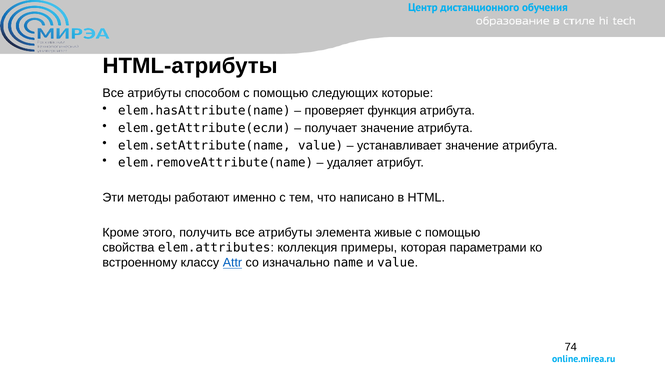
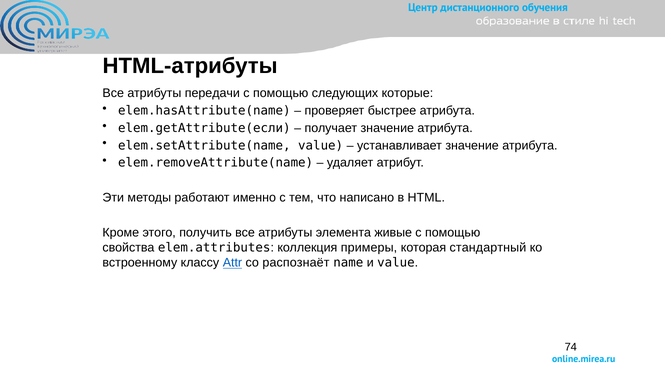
способом: способом -> передачи
функция: функция -> быстрее
параметрами: параметрами -> стандартный
изначально: изначально -> распознаёт
